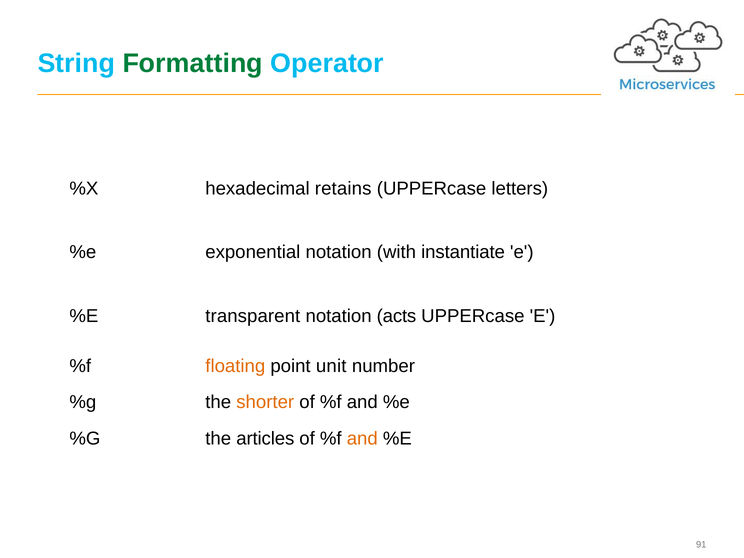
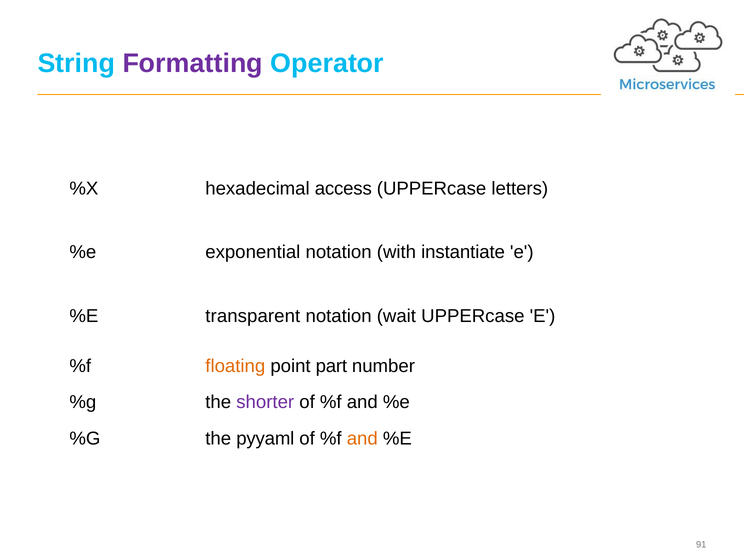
Formatting colour: green -> purple
retains: retains -> access
acts: acts -> wait
unit: unit -> part
shorter colour: orange -> purple
articles: articles -> pyyaml
